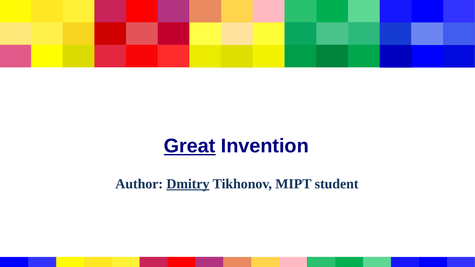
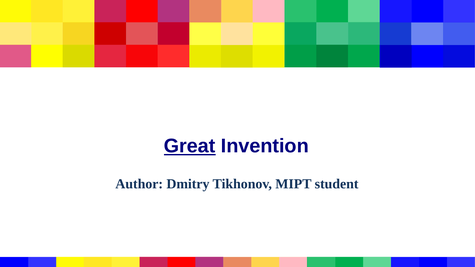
Dmitry underline: present -> none
